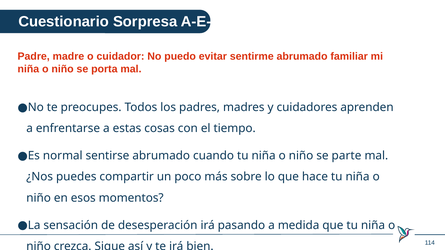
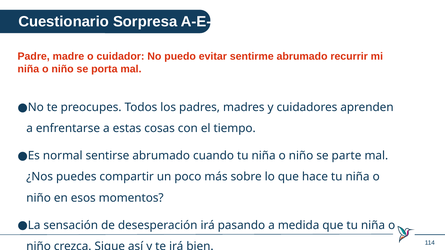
familiar: familiar -> recurrir
